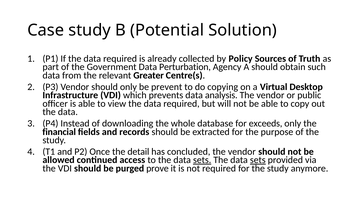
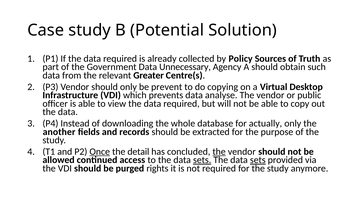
Perturbation: Perturbation -> Unnecessary
analysis: analysis -> analyse
exceeds: exceeds -> actually
financial: financial -> another
Once underline: none -> present
the at (219, 152) underline: none -> present
prove: prove -> rights
